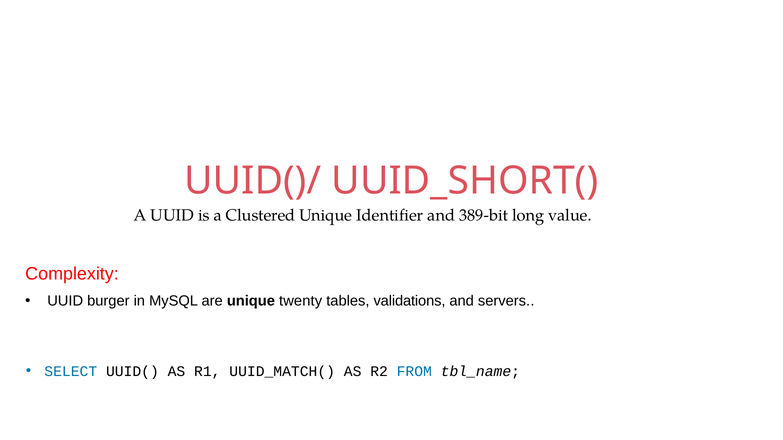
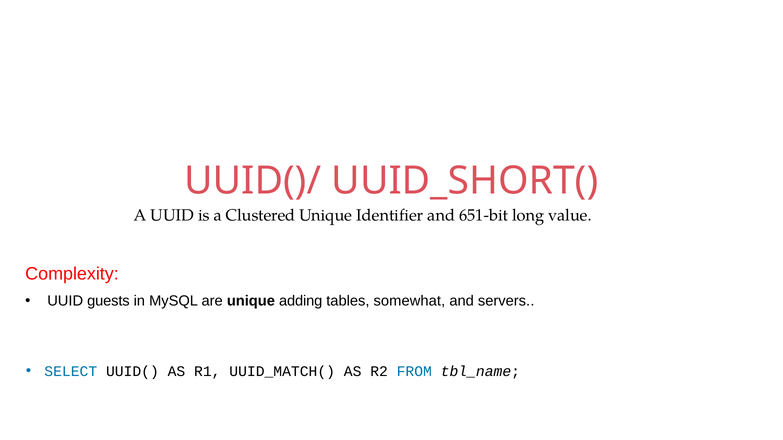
389-bit: 389-bit -> 651-bit
burger: burger -> guests
twenty: twenty -> adding
validations: validations -> somewhat
